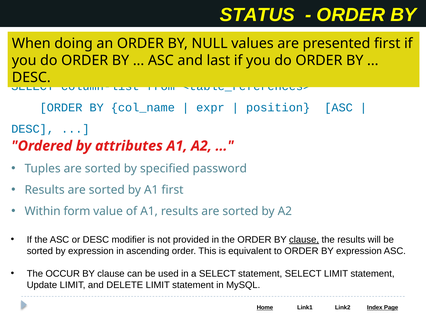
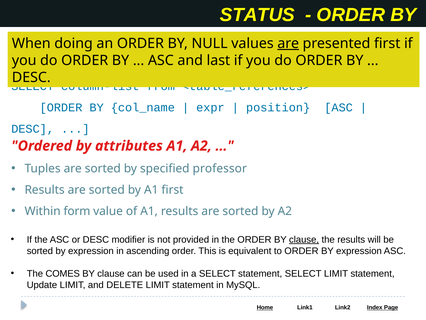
are at (288, 43) underline: none -> present
password: password -> professor
OCCUR: OCCUR -> COMES
